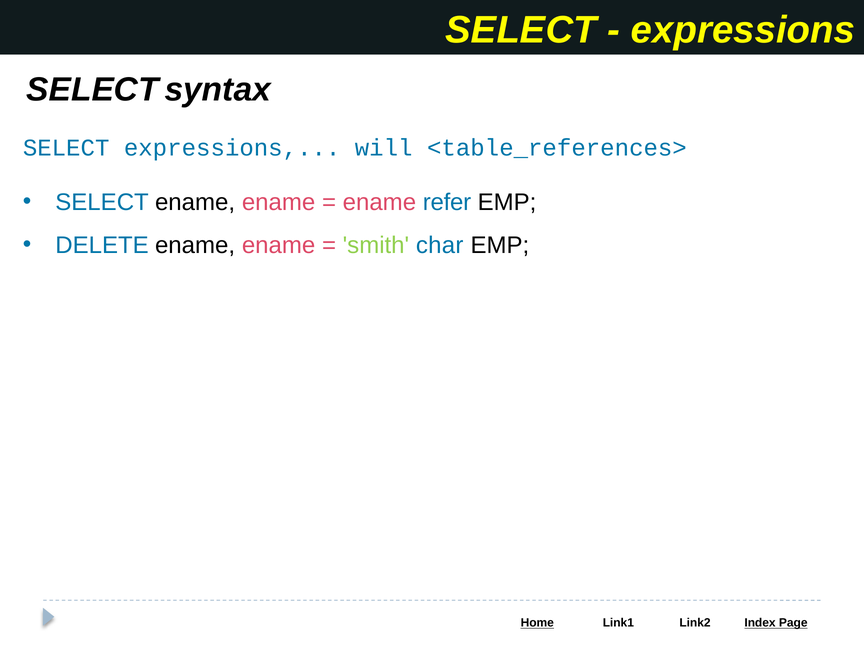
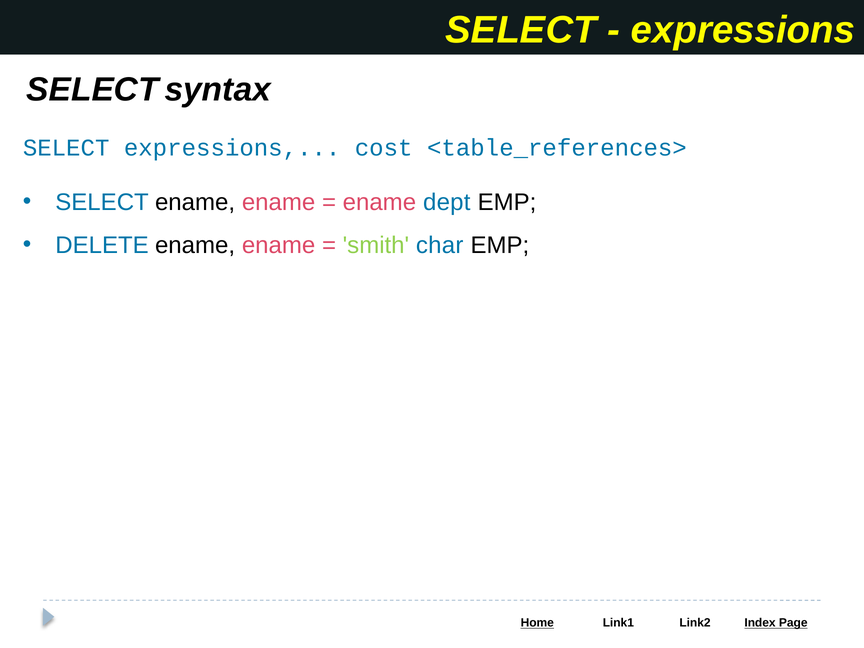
will: will -> cost
refer: refer -> dept
